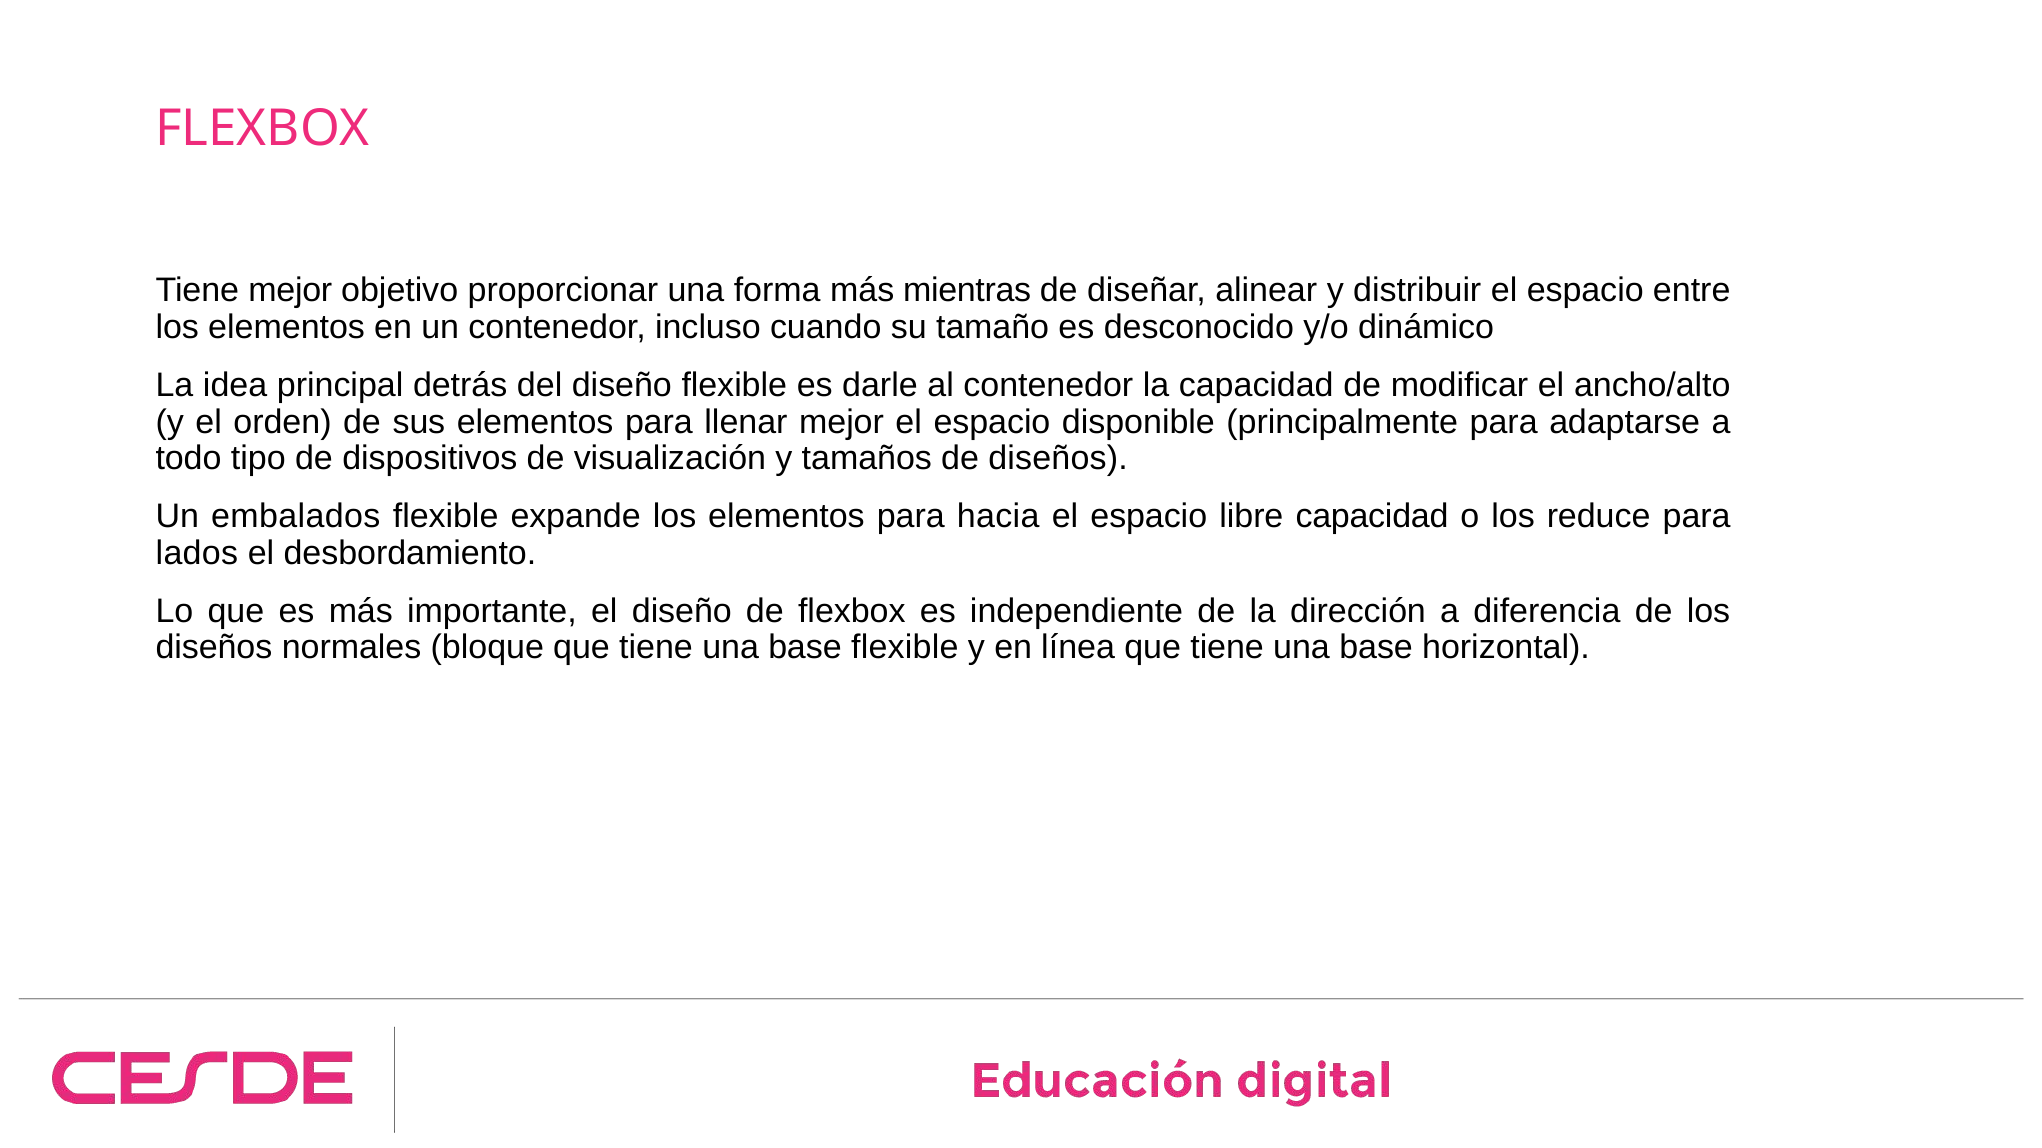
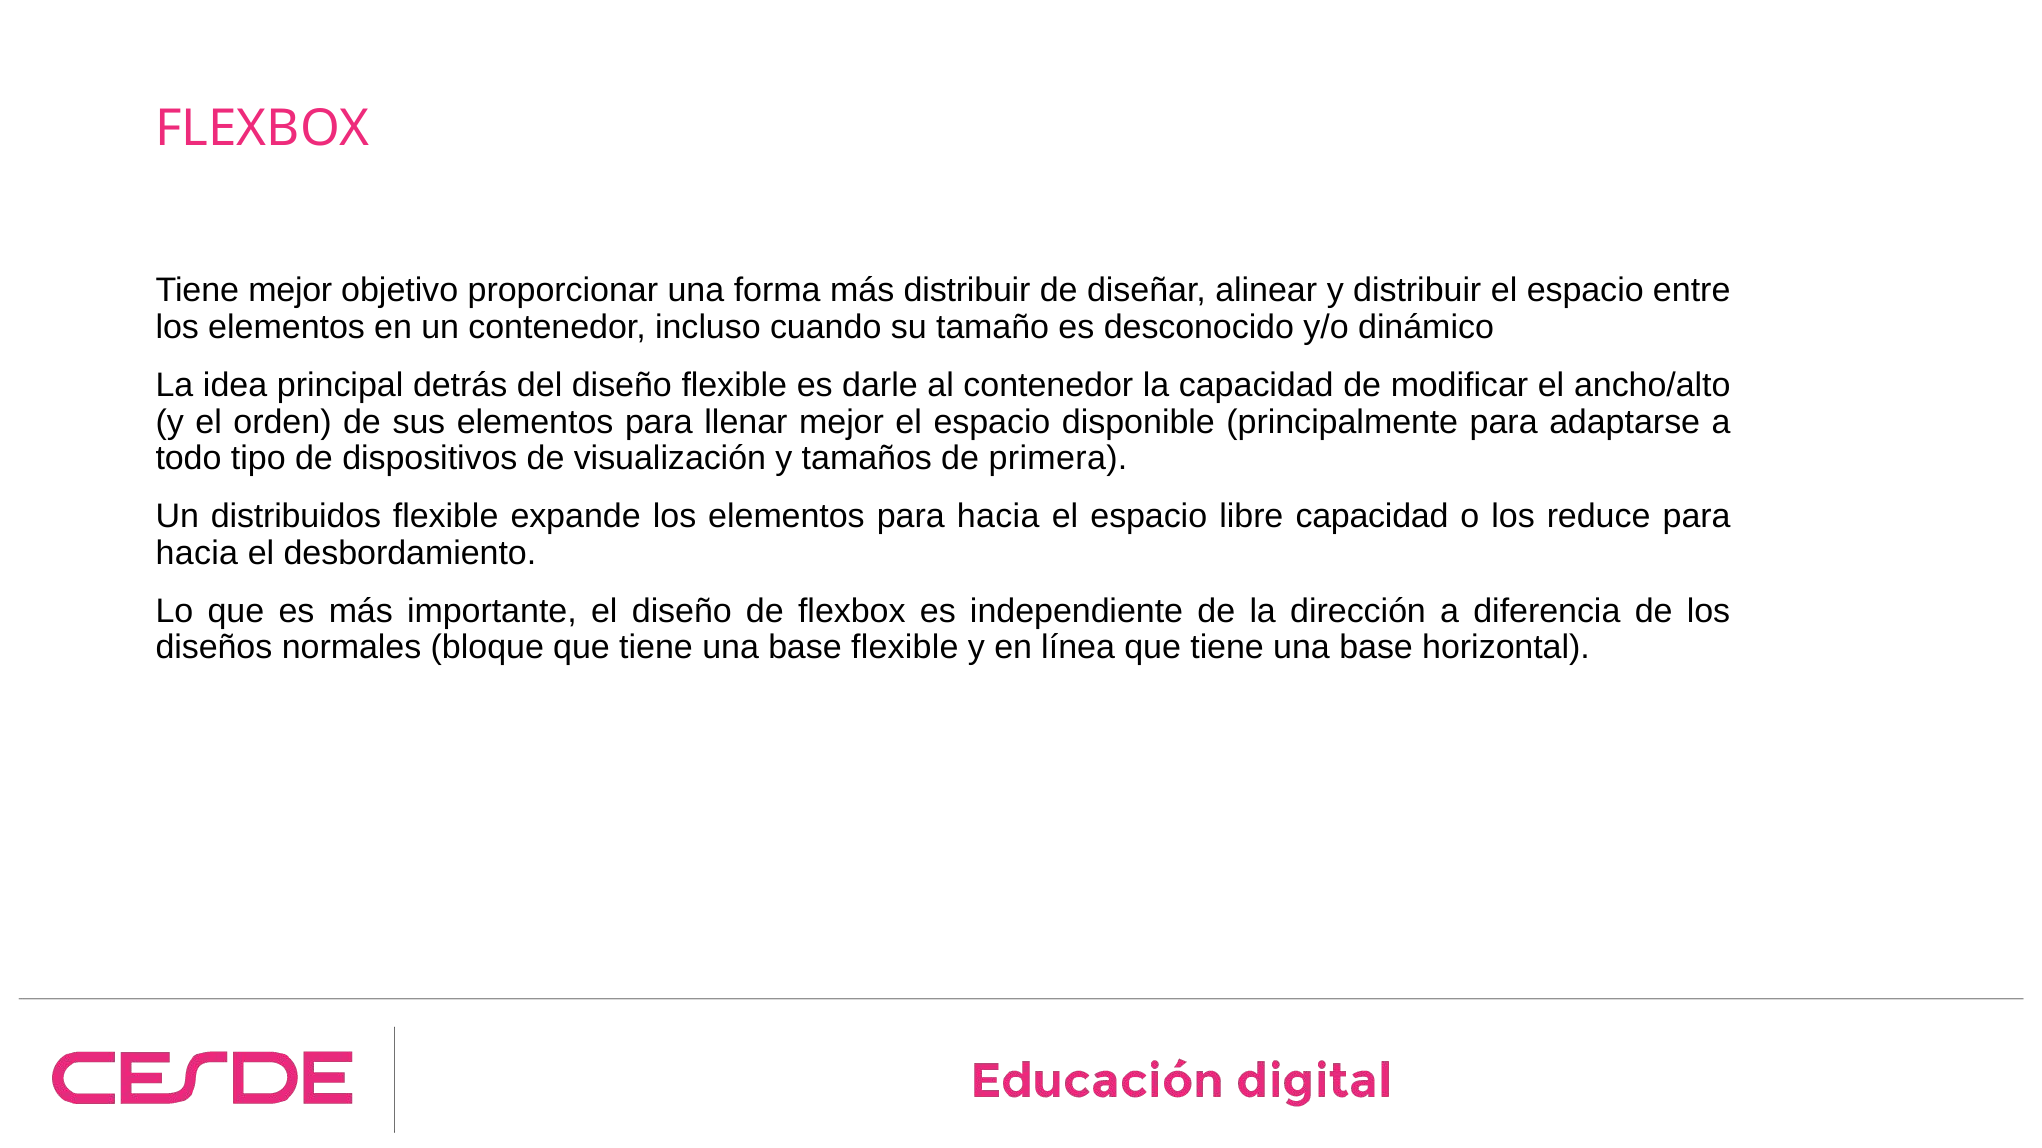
más mientras: mientras -> distribuir
de diseños: diseños -> primera
embalados: embalados -> distribuidos
lados at (197, 553): lados -> hacia
